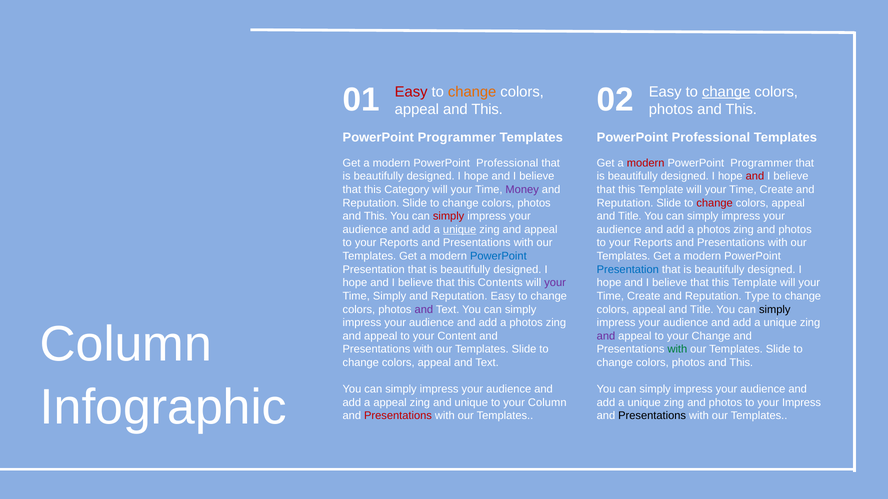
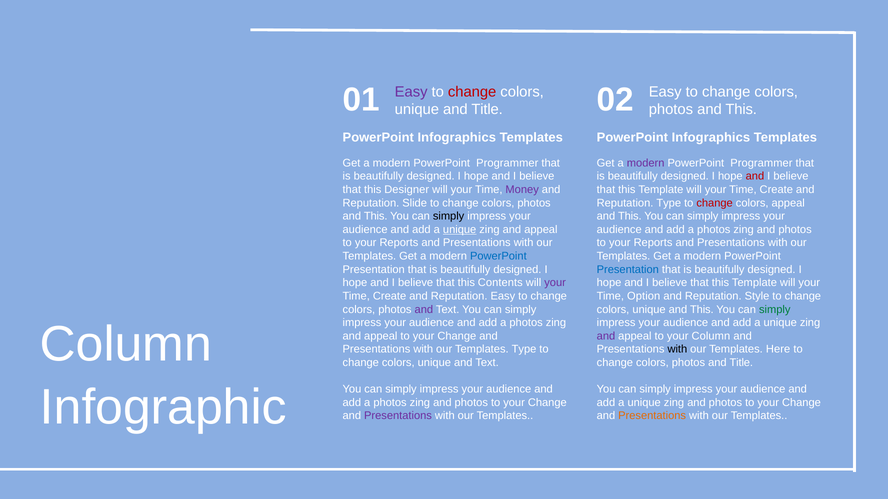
Easy at (411, 92) colour: red -> purple
change at (472, 92) colour: orange -> red
change at (726, 92) underline: present -> none
appeal at (417, 110): appeal -> unique
This at (487, 110): This -> Title
Programmer at (457, 138): Programmer -> Infographics
Professional at (711, 138): Professional -> Infographics
Professional at (507, 163): Professional -> Programmer
modern at (646, 163) colour: red -> purple
Category: Category -> Designer
Slide at (669, 203): Slide -> Type
simply at (449, 216) colour: red -> black
Title at (630, 216): Title -> This
Simply at (390, 296): Simply -> Create
Create at (644, 296): Create -> Option
Type: Type -> Style
appeal at (649, 310): appeal -> unique
Title at (702, 310): Title -> This
simply at (775, 310) colour: black -> green
appeal to your Content: Content -> Change
your Change: Change -> Column
Slide at (524, 350): Slide -> Type
with at (677, 350) colour: green -> black
Slide at (778, 350): Slide -> Here
appeal at (434, 363): appeal -> unique
This at (741, 363): This -> Title
appeal at (390, 403): appeal -> photos
unique at (471, 403): unique -> photos
Column at (547, 403): Column -> Change
Impress at (801, 403): Impress -> Change
Presentations at (398, 416) colour: red -> purple
Presentations at (652, 416) colour: black -> orange
